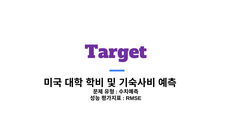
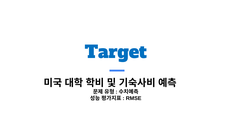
Target colour: purple -> blue
